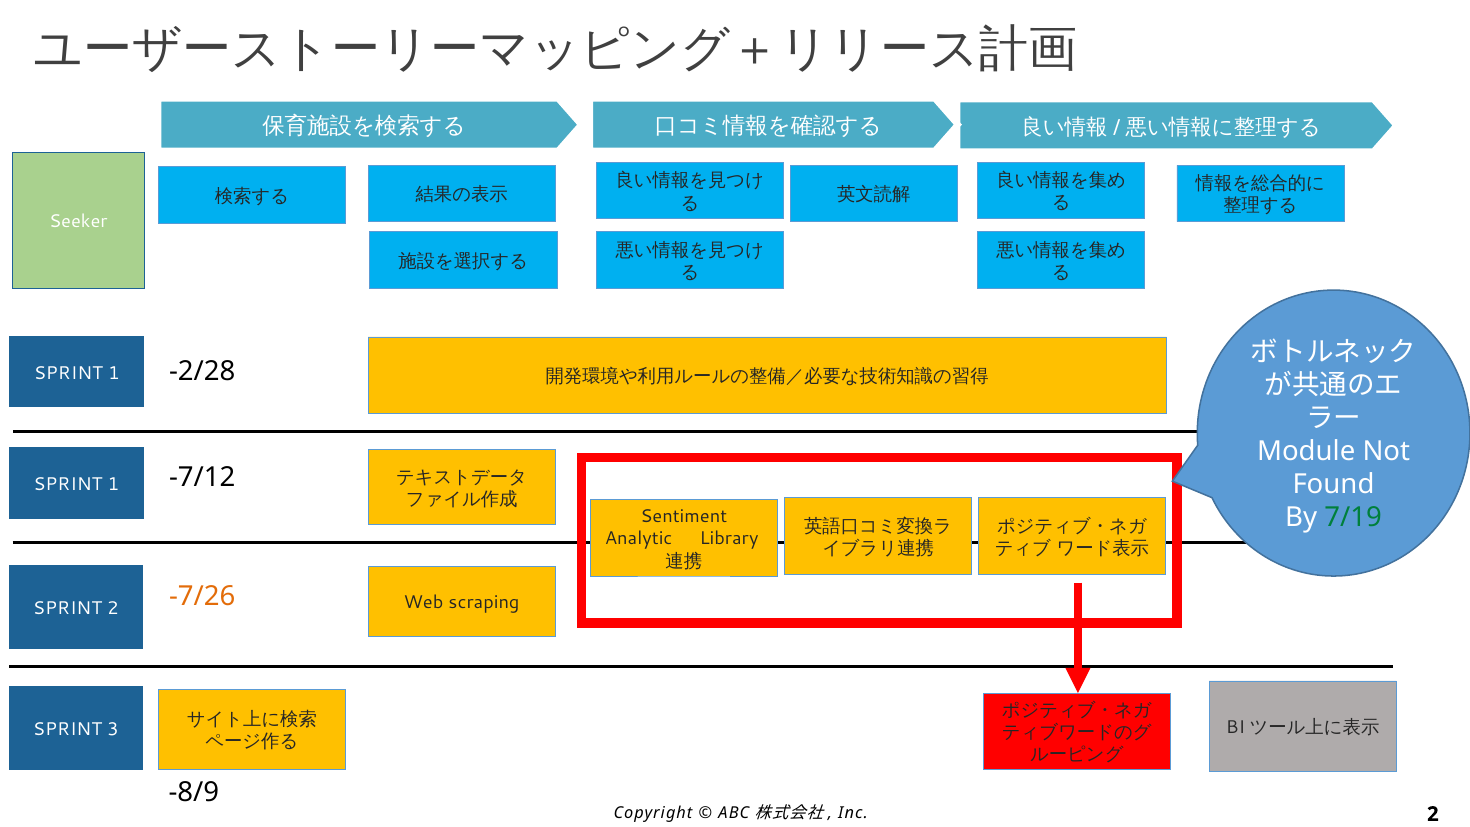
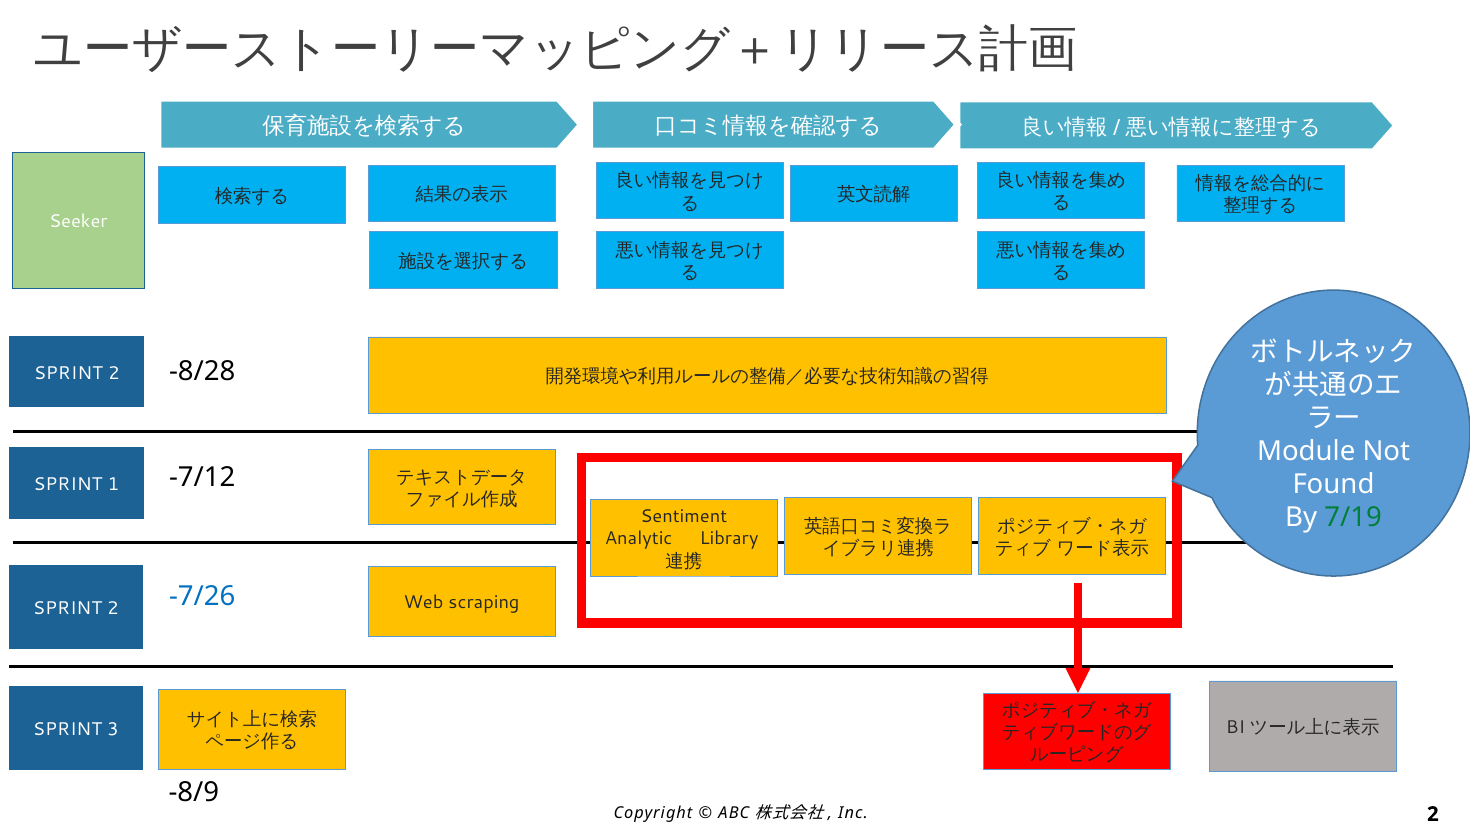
-2/28: -2/28 -> -8/28
1 at (114, 373): 1 -> 2
-7/26 colour: orange -> blue
